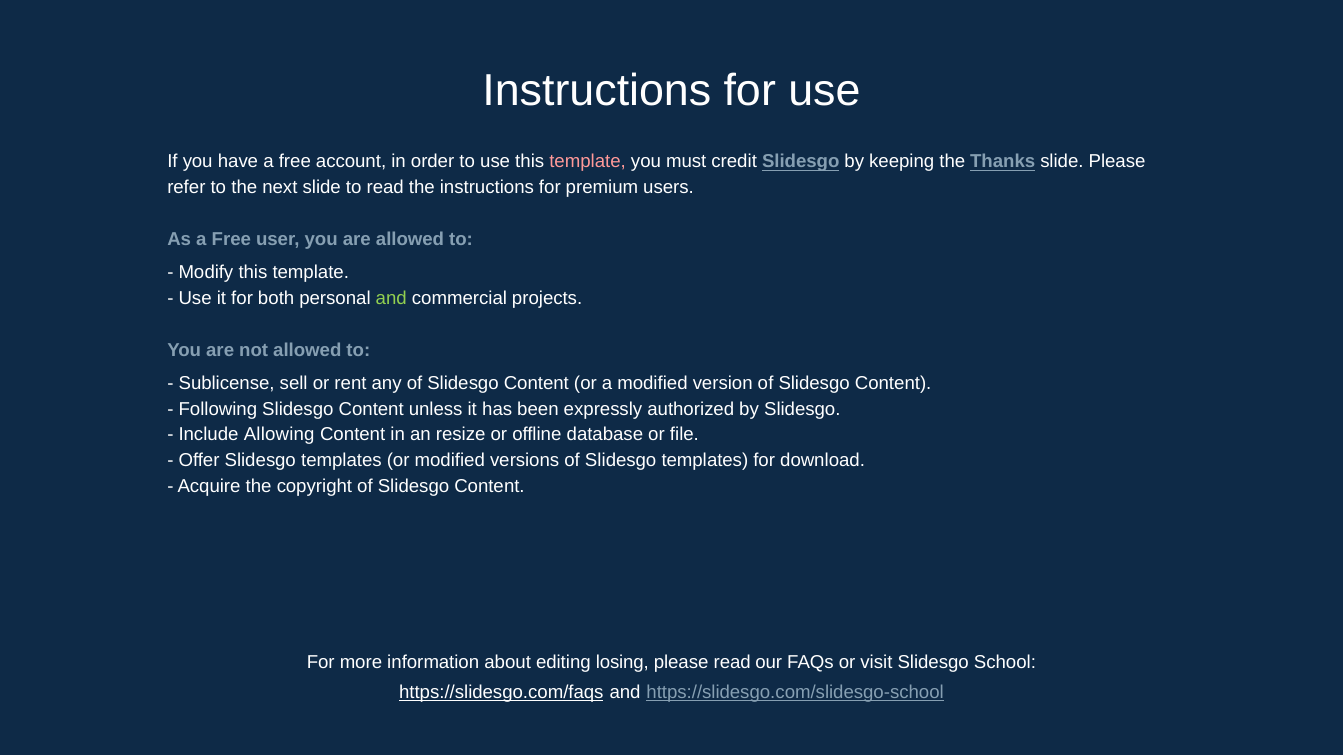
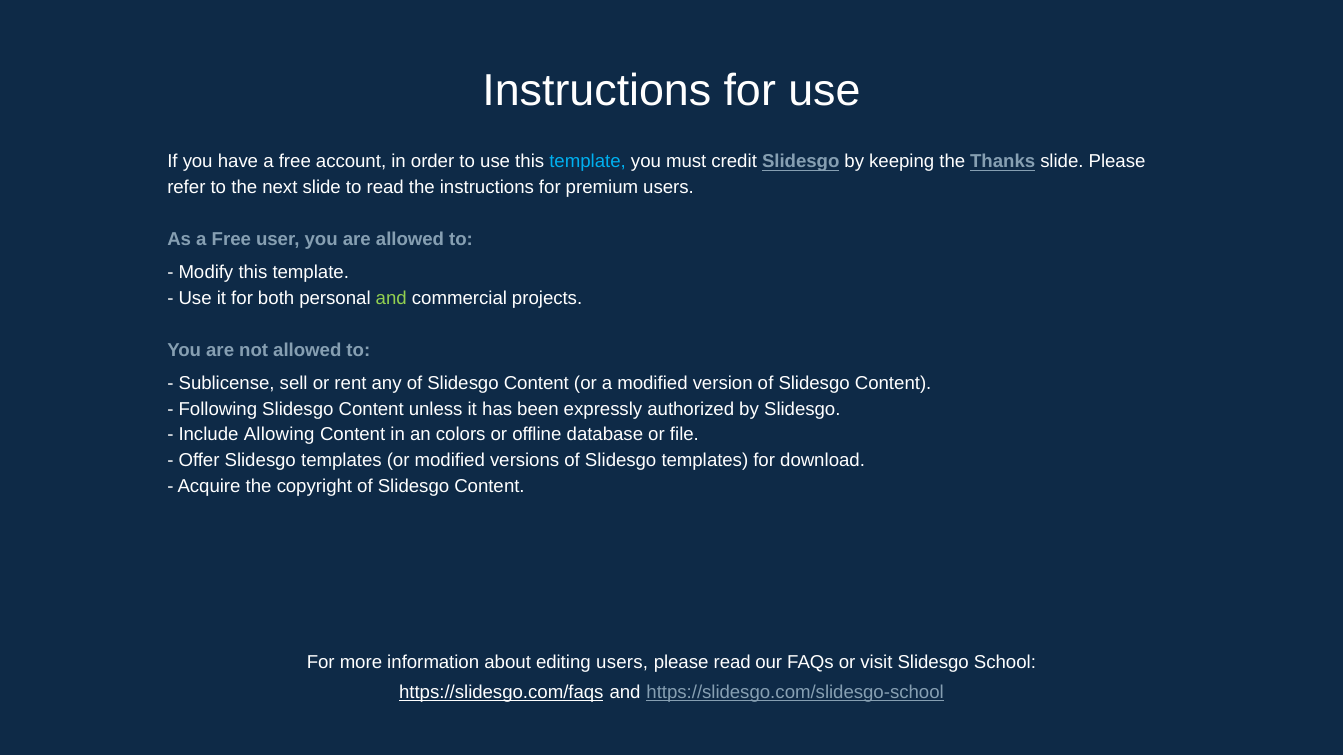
template at (588, 162) colour: pink -> light blue
resize: resize -> colors
editing losing: losing -> users
